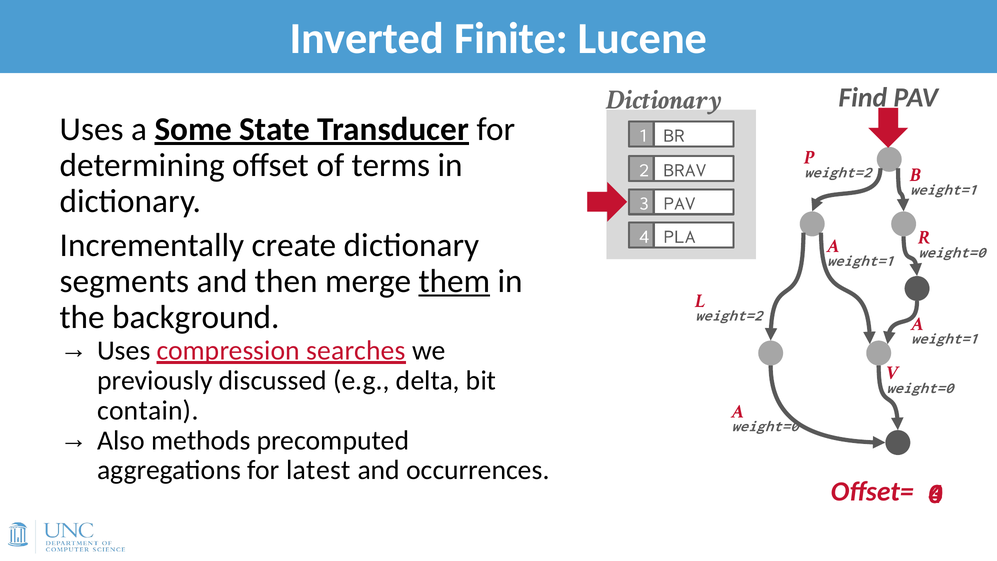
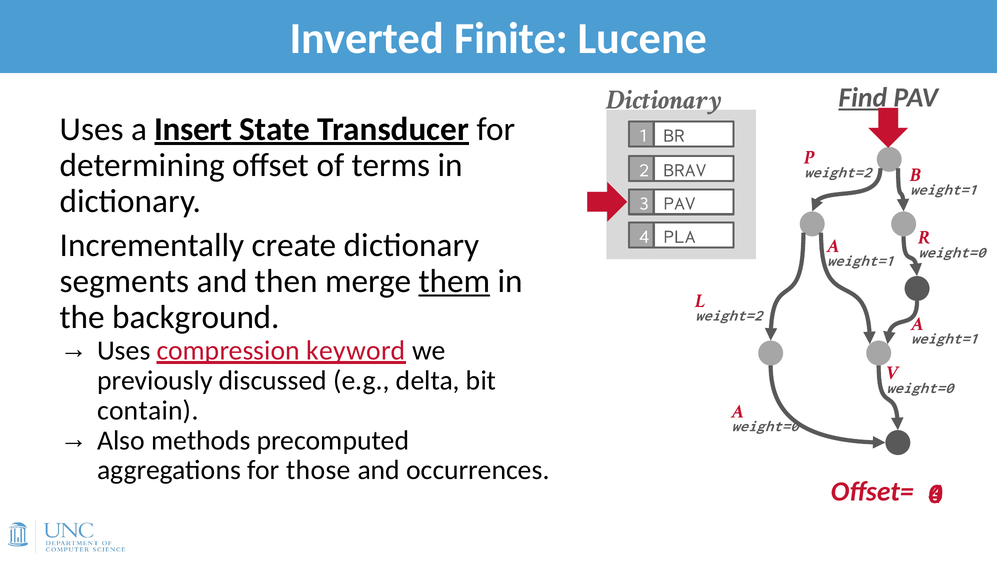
Find underline: none -> present
Some: Some -> Insert
searches: searches -> keyword
latest: latest -> those
